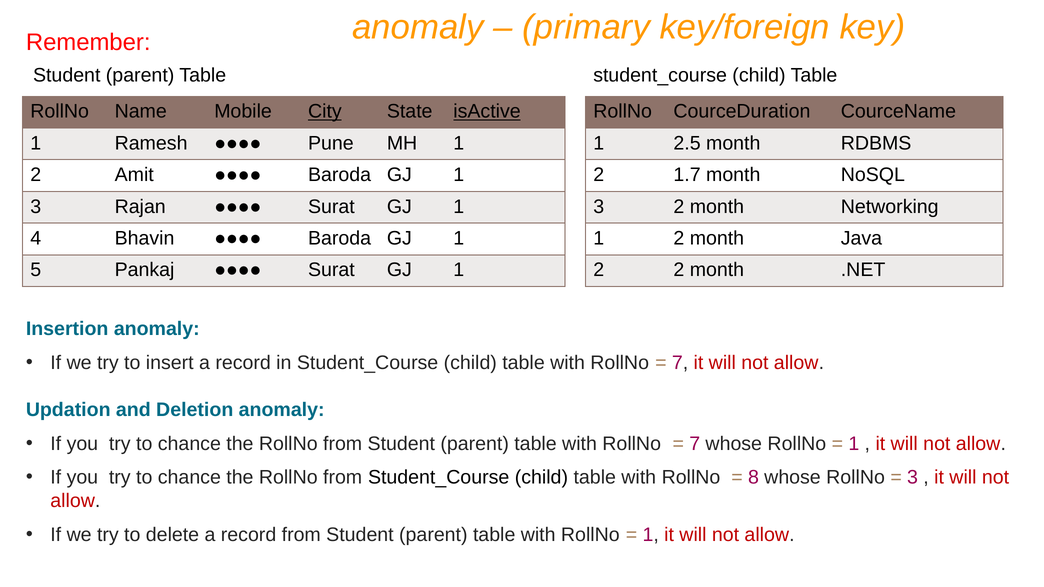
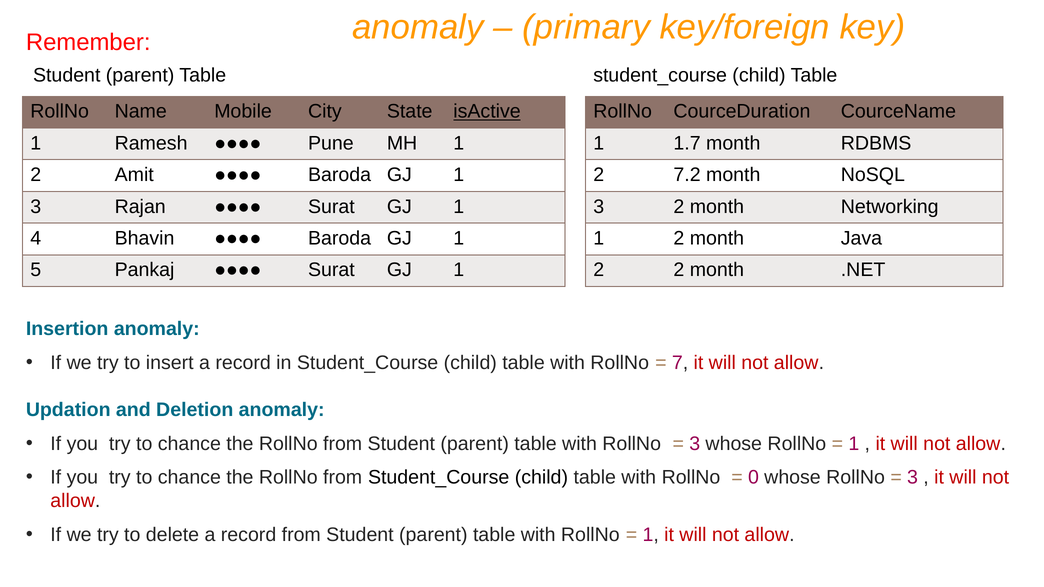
City underline: present -> none
2.5: 2.5 -> 1.7
1.7: 1.7 -> 7.2
7 at (695, 444): 7 -> 3
8: 8 -> 0
